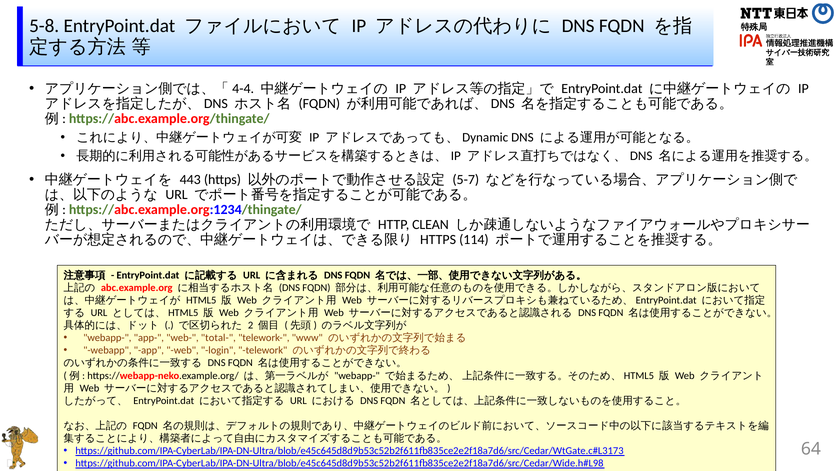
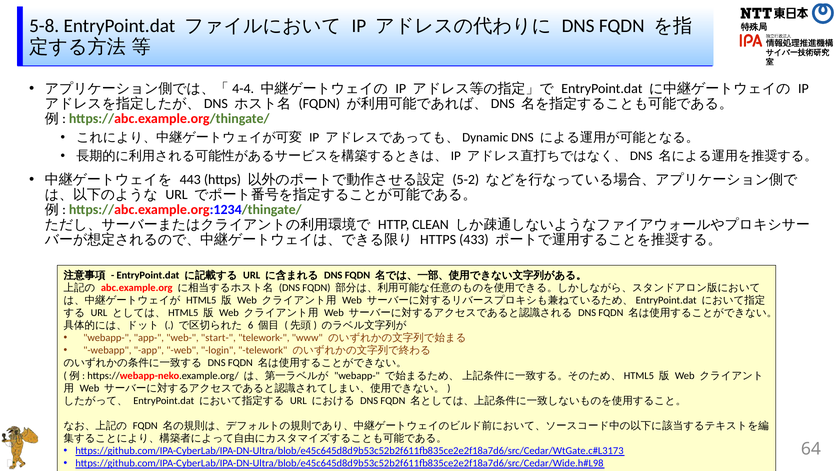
5-7: 5-7 -> 5-2
114: 114 -> 433
2: 2 -> 6
total-: total- -> start-
